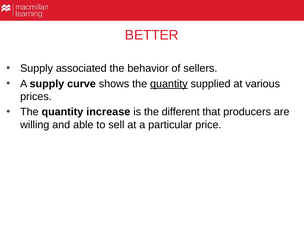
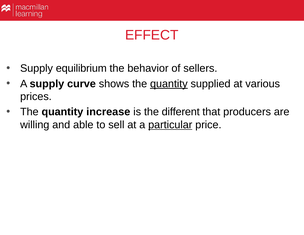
BETTER: BETTER -> EFFECT
associated: associated -> equilibrium
particular underline: none -> present
